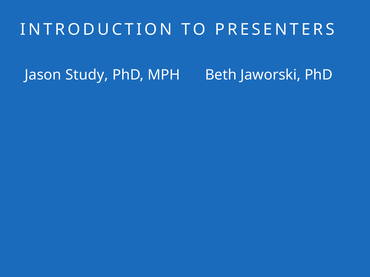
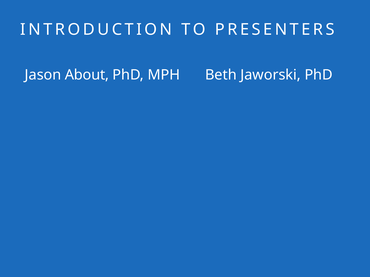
Study: Study -> About
